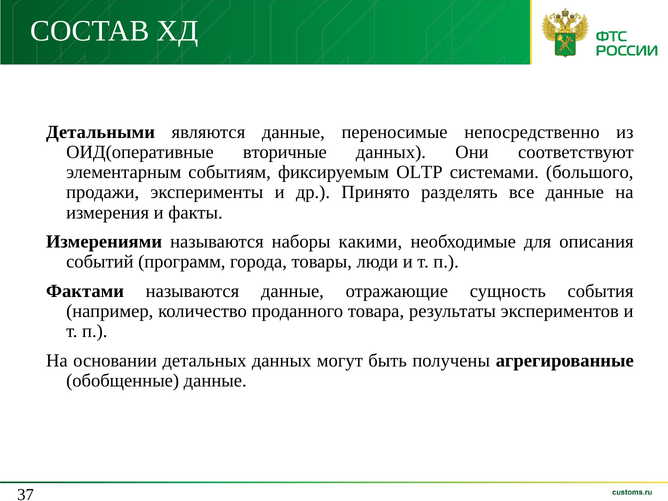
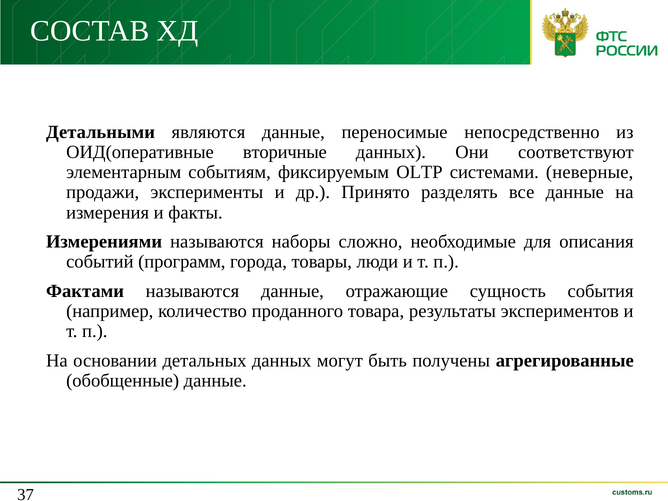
большого: большого -> неверные
какими: какими -> сложно
